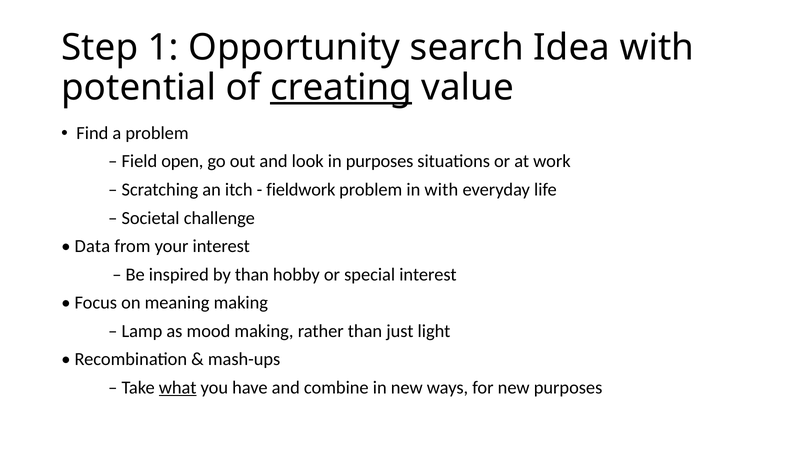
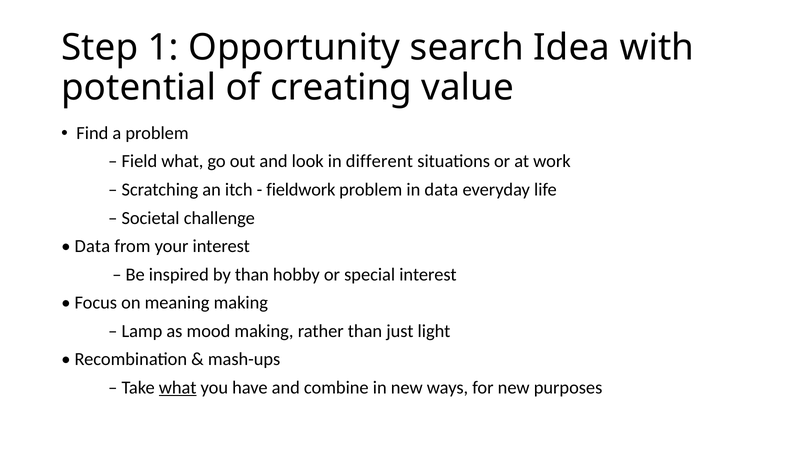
creating underline: present -> none
Field open: open -> what
in purposes: purposes -> different
in with: with -> data
